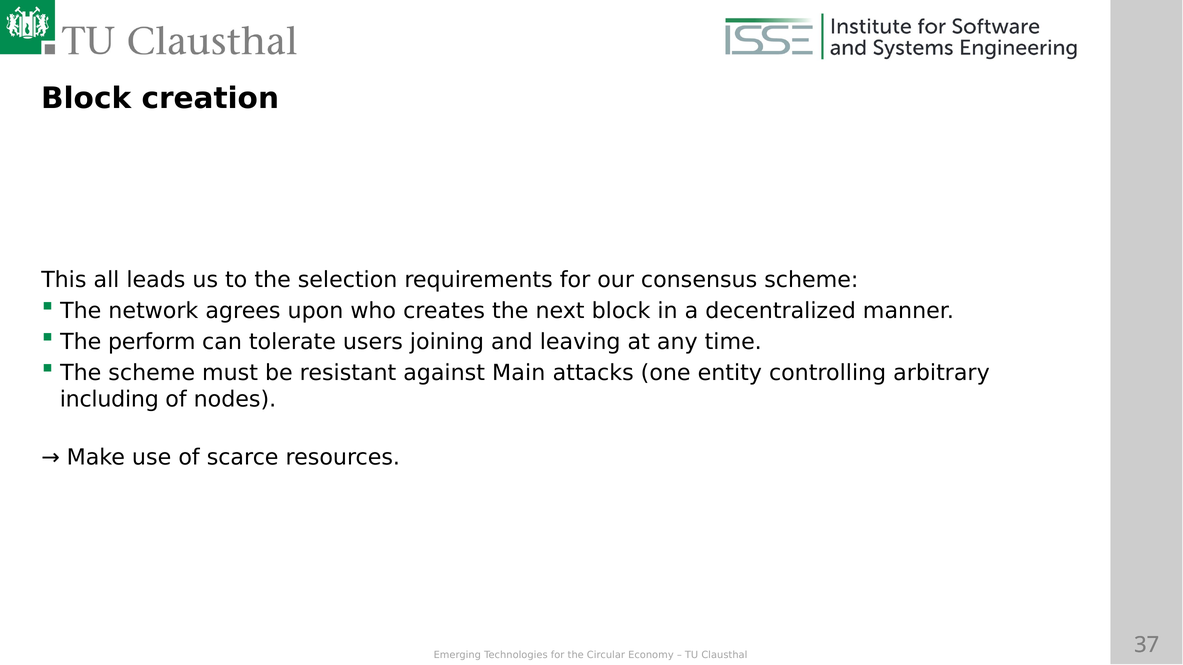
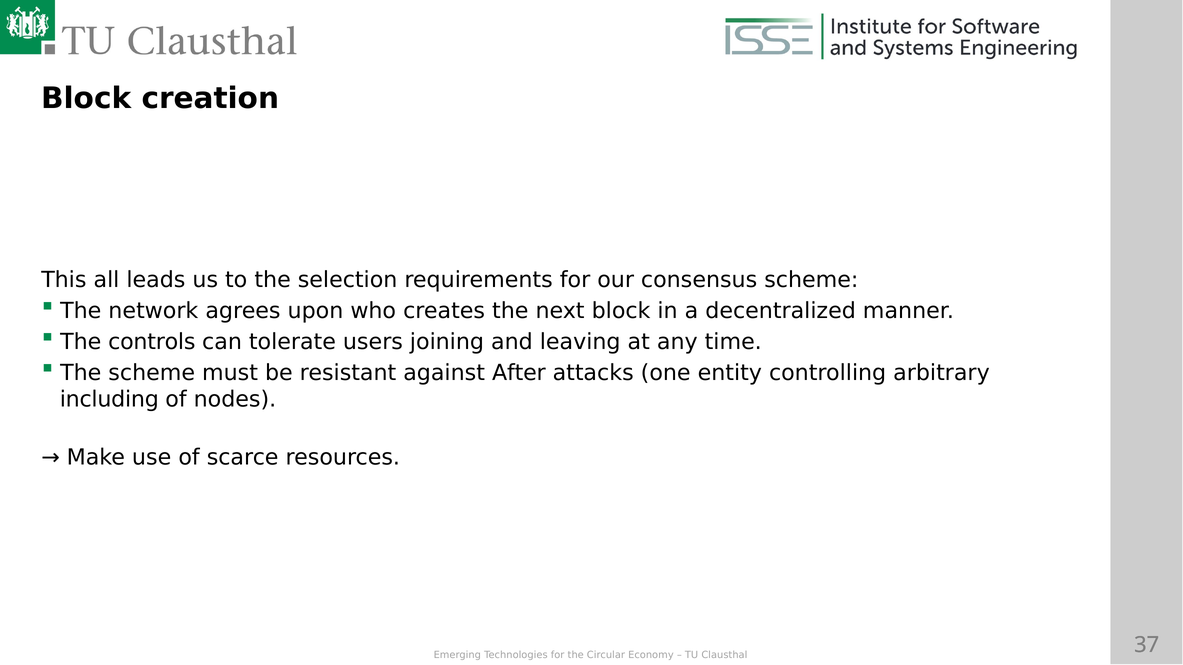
perform: perform -> controls
Main: Main -> After
